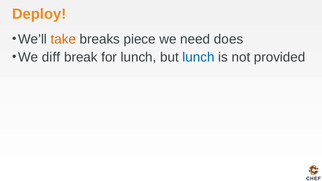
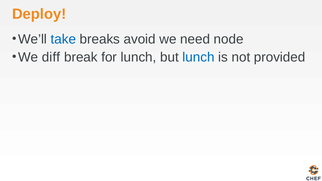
take colour: orange -> blue
piece: piece -> avoid
does: does -> node
